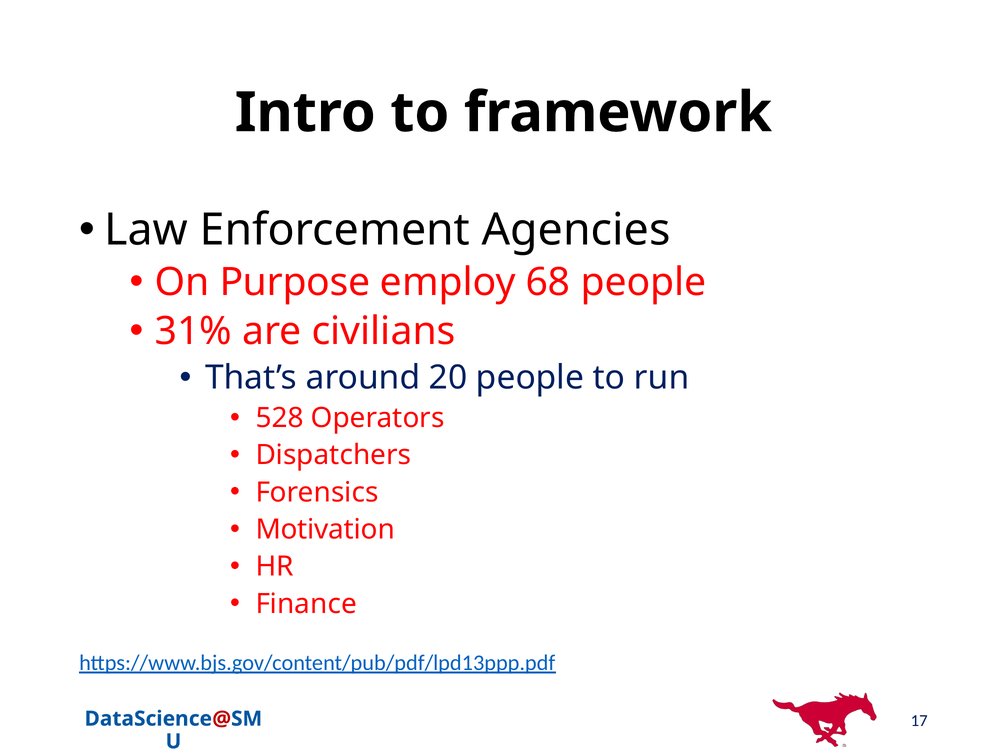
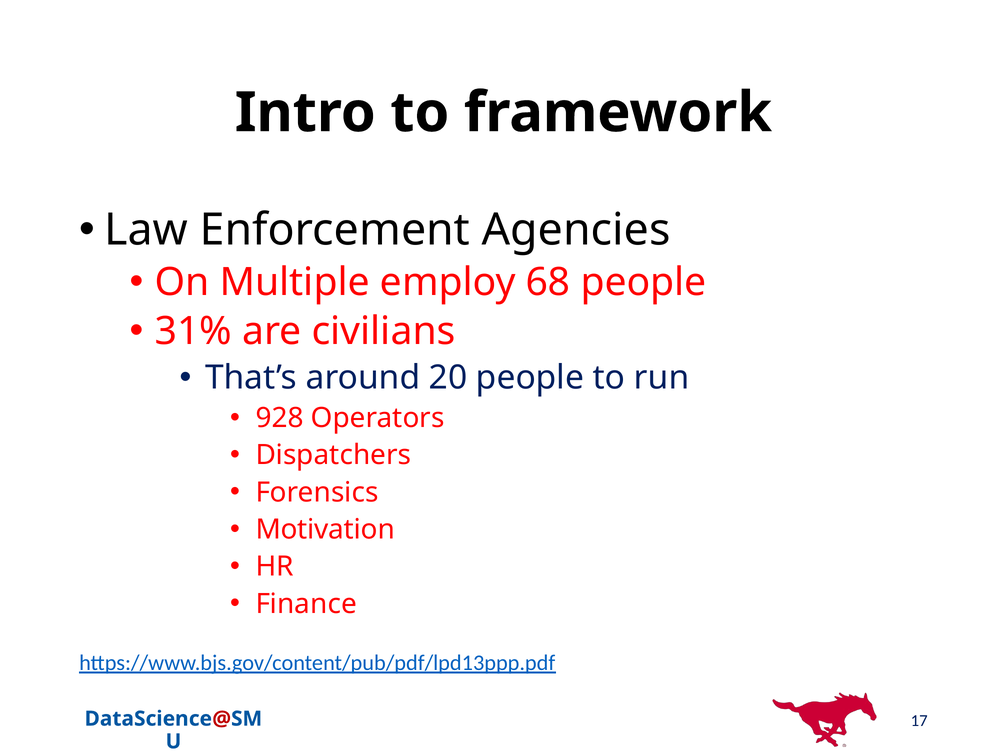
Purpose: Purpose -> Multiple
528: 528 -> 928
